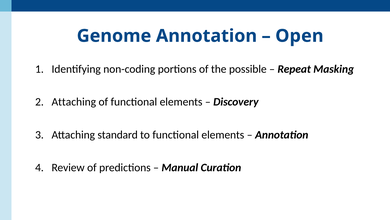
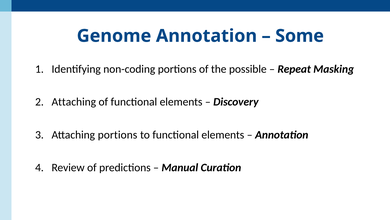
Open: Open -> Some
Attaching standard: standard -> portions
